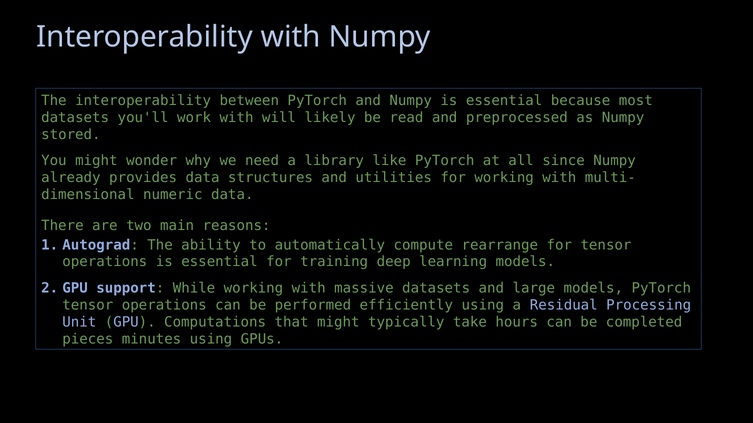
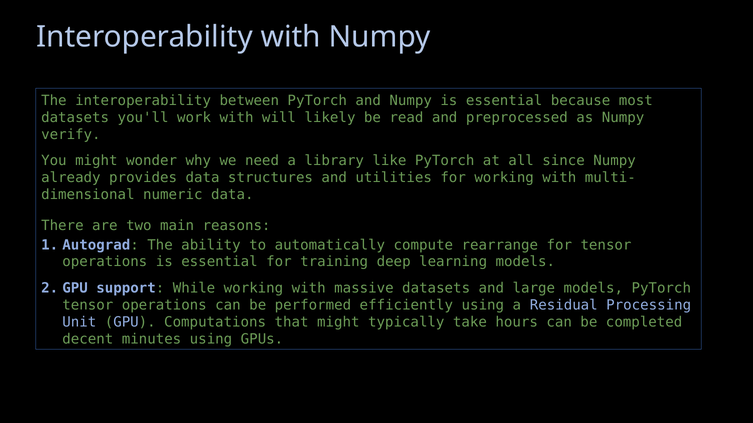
stored: stored -> verify
pieces: pieces -> decent
